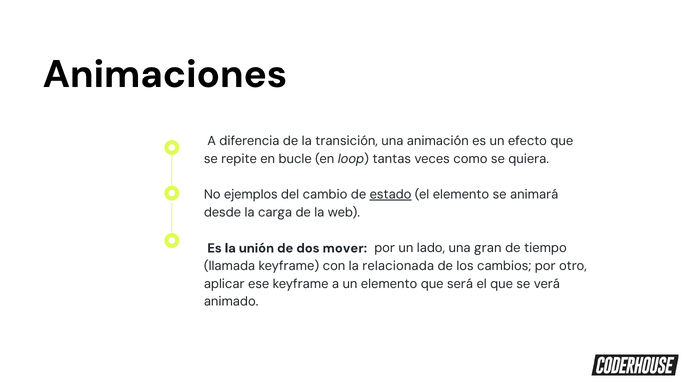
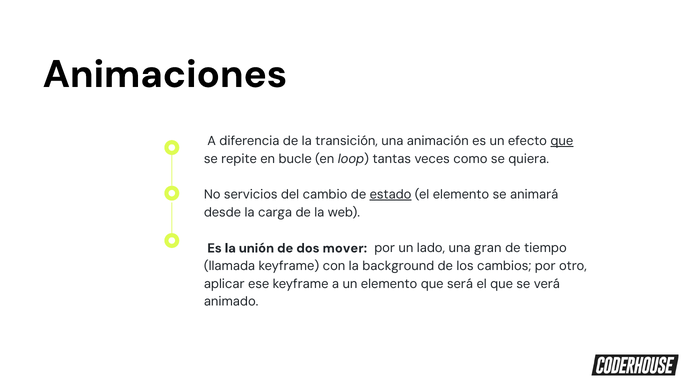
que at (562, 141) underline: none -> present
ejemplos: ejemplos -> servicios
relacionada: relacionada -> background
